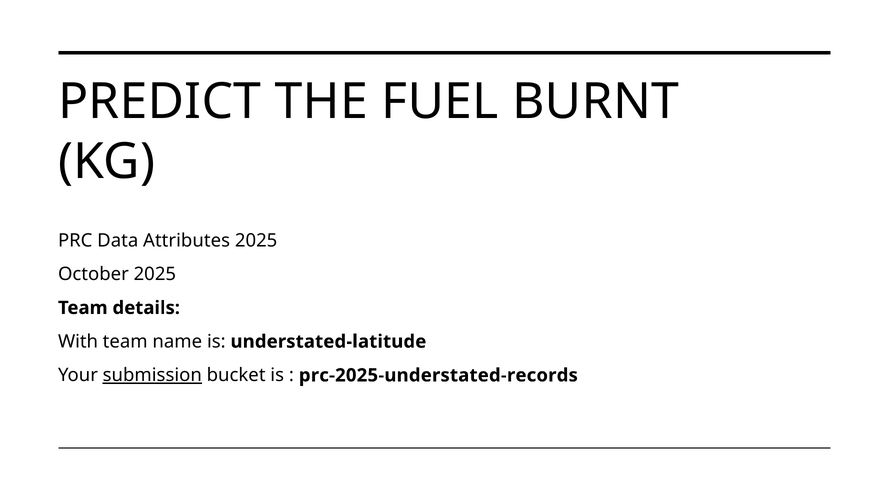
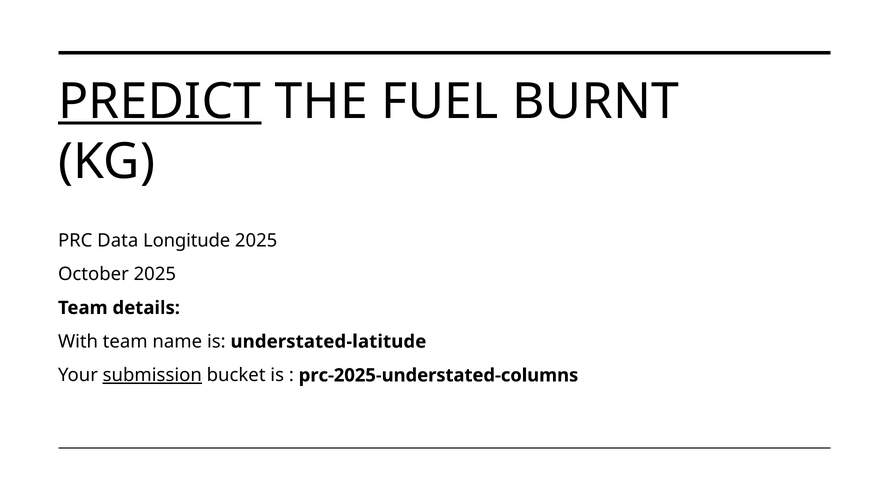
PREDICT underline: none -> present
Attributes: Attributes -> Longitude
prc-2025-understated-records: prc-2025-understated-records -> prc-2025-understated-columns
